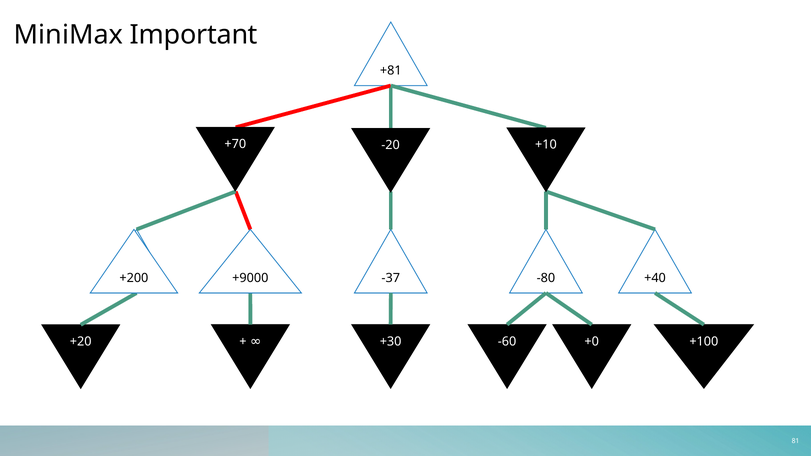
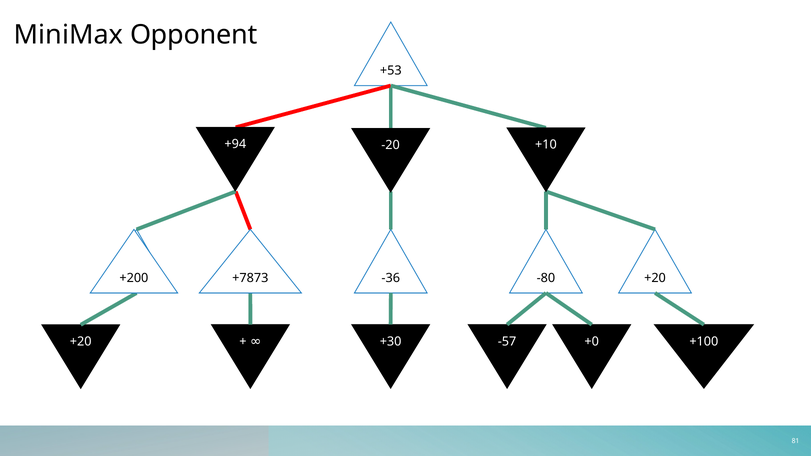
Important: Important -> Opponent
+81: +81 -> +53
+70: +70 -> +94
+9000: +9000 -> +7873
-37: -37 -> -36
+40 at (655, 278): +40 -> +20
-60: -60 -> -57
